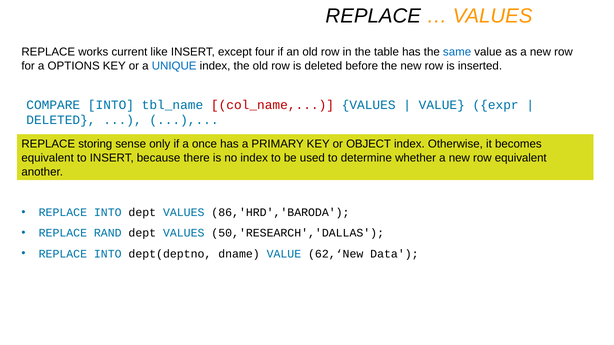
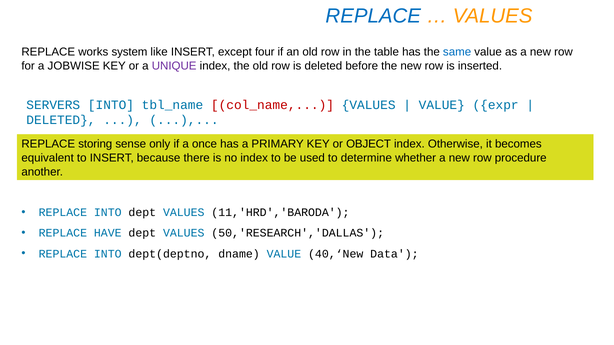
REPLACE at (373, 16) colour: black -> blue
current: current -> system
OPTIONS: OPTIONS -> JOBWISE
UNIQUE colour: blue -> purple
COMPARE: COMPARE -> SERVERS
row equivalent: equivalent -> procedure
86,'HRD','BARODA: 86,'HRD','BARODA -> 11,'HRD','BARODA
RAND: RAND -> HAVE
62,‘New: 62,‘New -> 40,‘New
